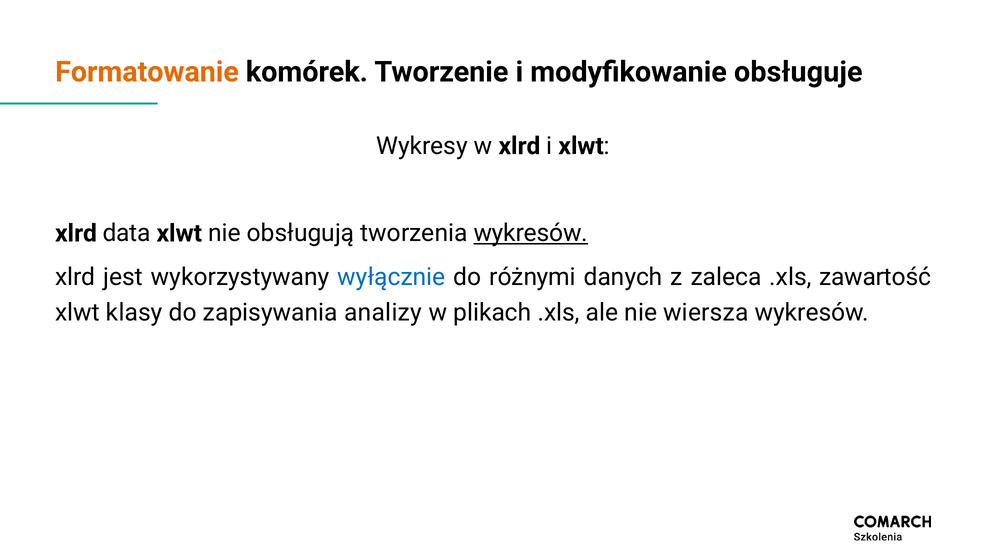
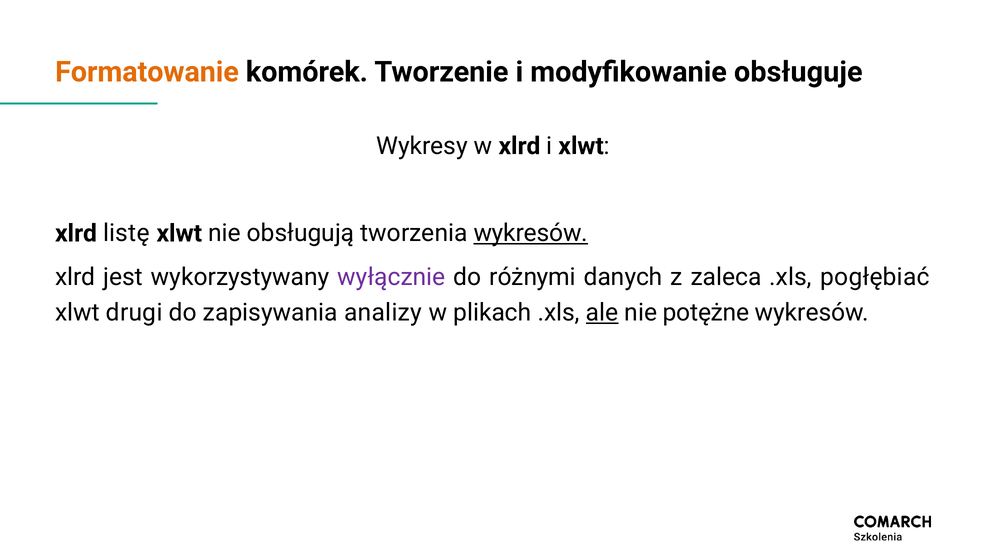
data: data -> listę
wyłącznie colour: blue -> purple
zawartość: zawartość -> pogłębiać
klasy: klasy -> drugi
ale underline: none -> present
wiersza: wiersza -> potężne
